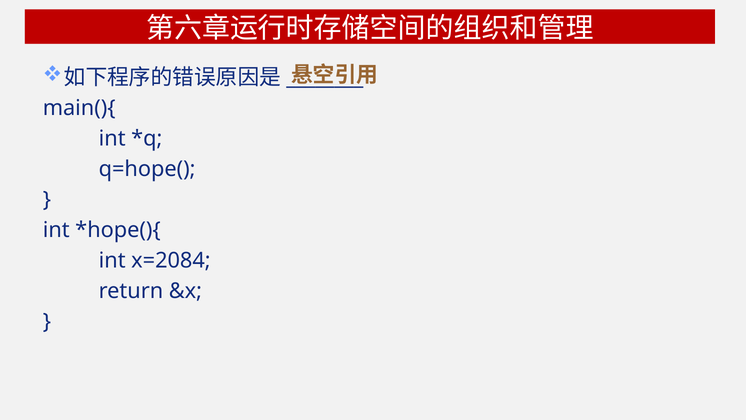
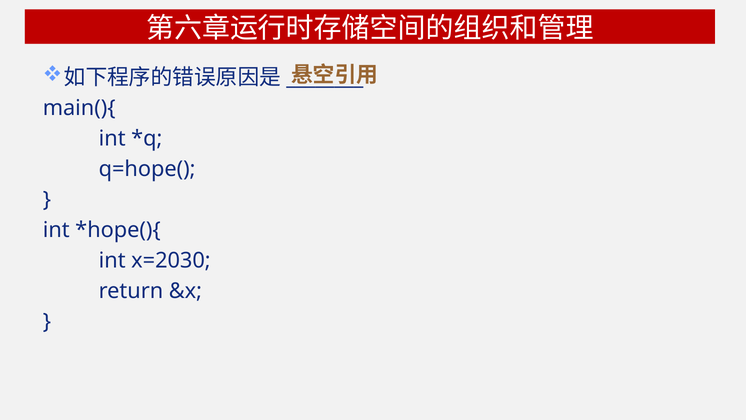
x=2084: x=2084 -> x=2030
